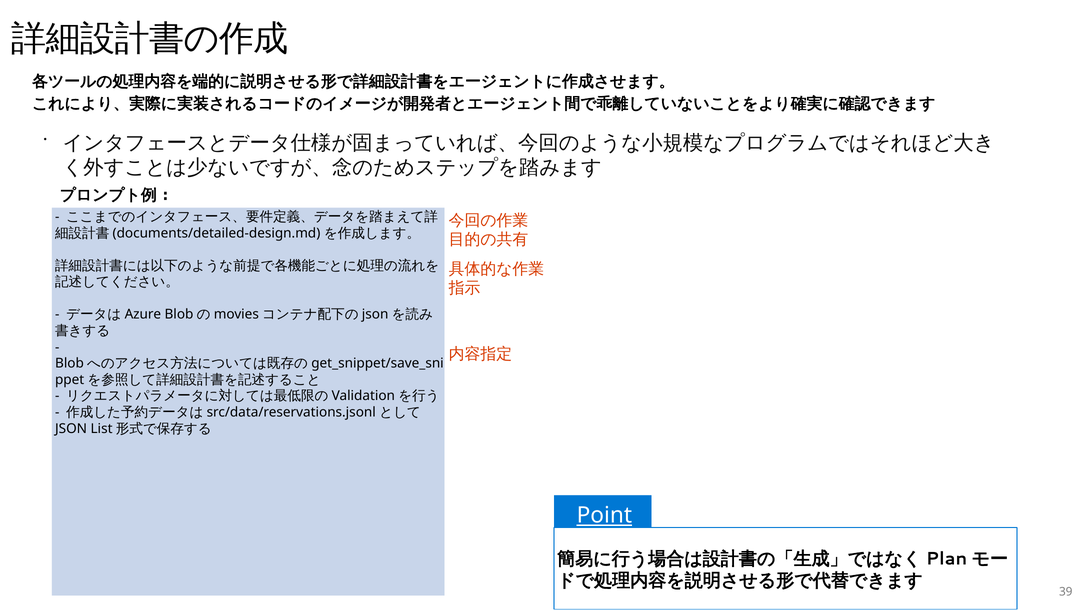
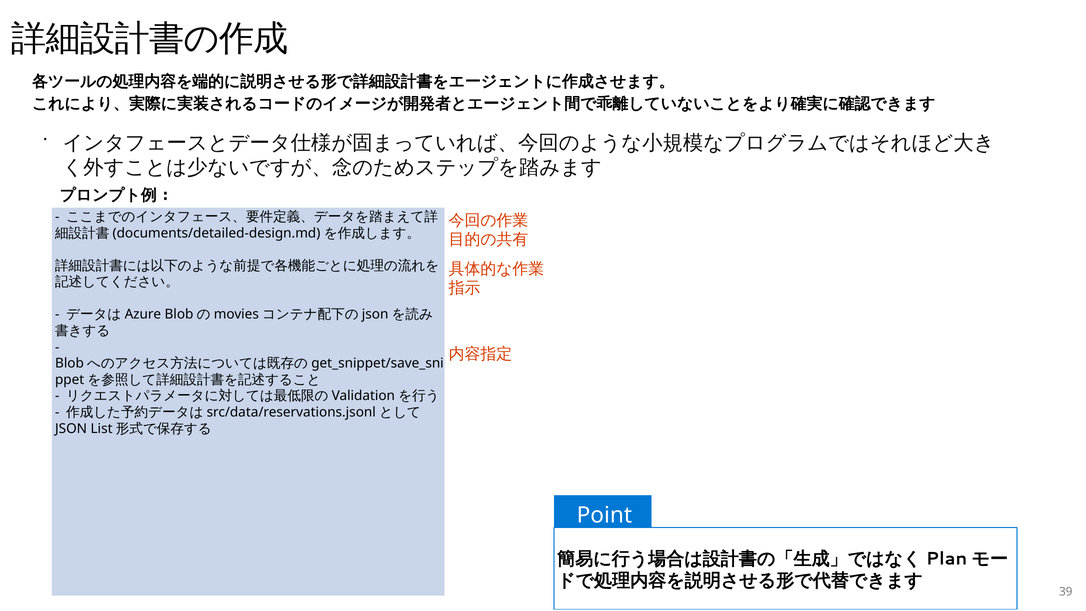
Point underline: present -> none
